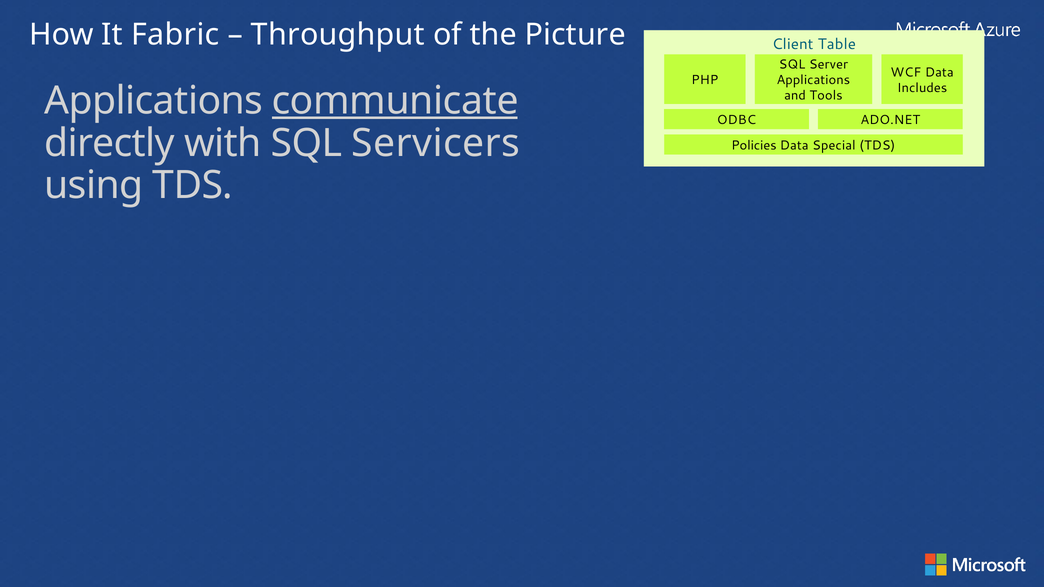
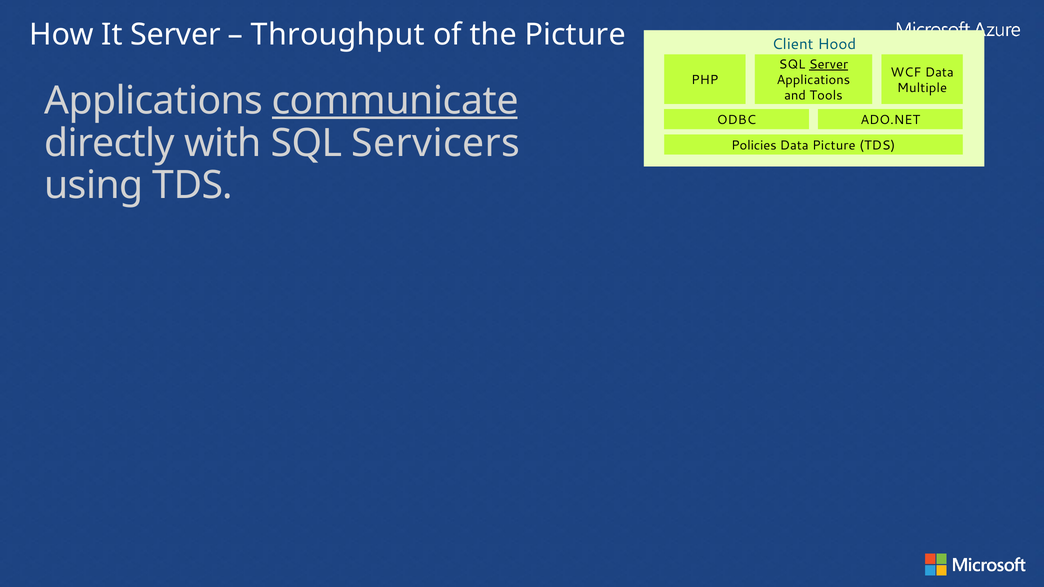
It Fabric: Fabric -> Server
Table: Table -> Hood
Server at (829, 64) underline: none -> present
Includes: Includes -> Multiple
Data Special: Special -> Picture
